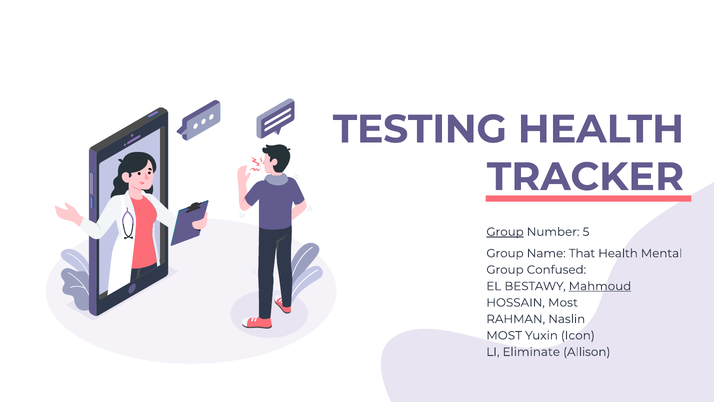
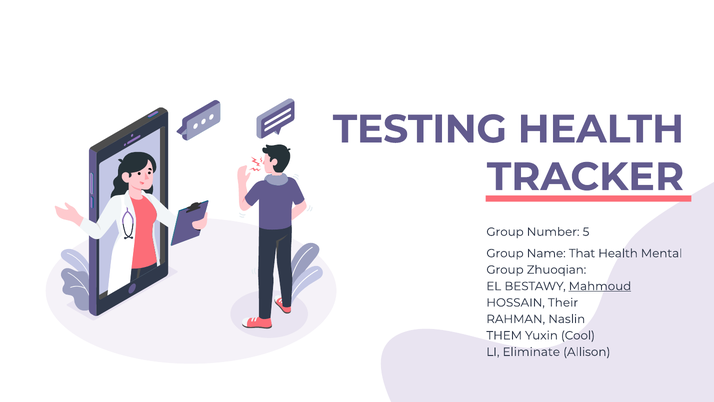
Group at (505, 232) underline: present -> none
Confused: Confused -> Zhuoqian
HOSSAIN Most: Most -> Their
MOST at (504, 335): MOST -> THEM
Icon: Icon -> Cool
